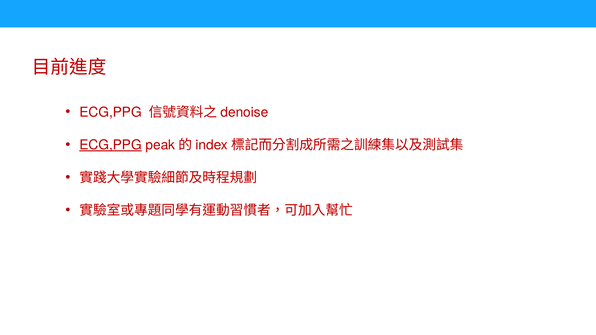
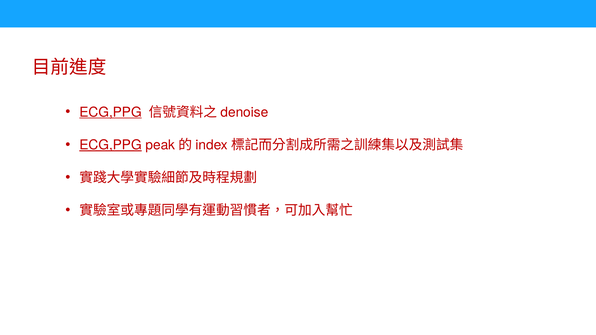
ECG,PPG at (111, 112) underline: none -> present
